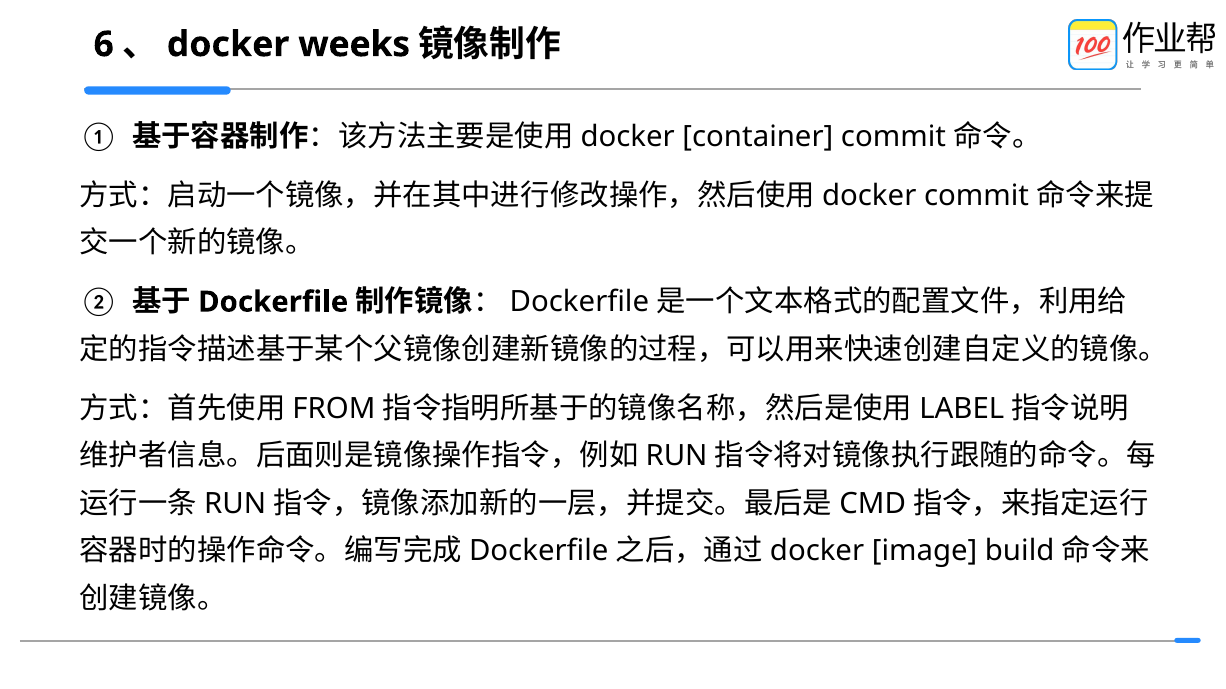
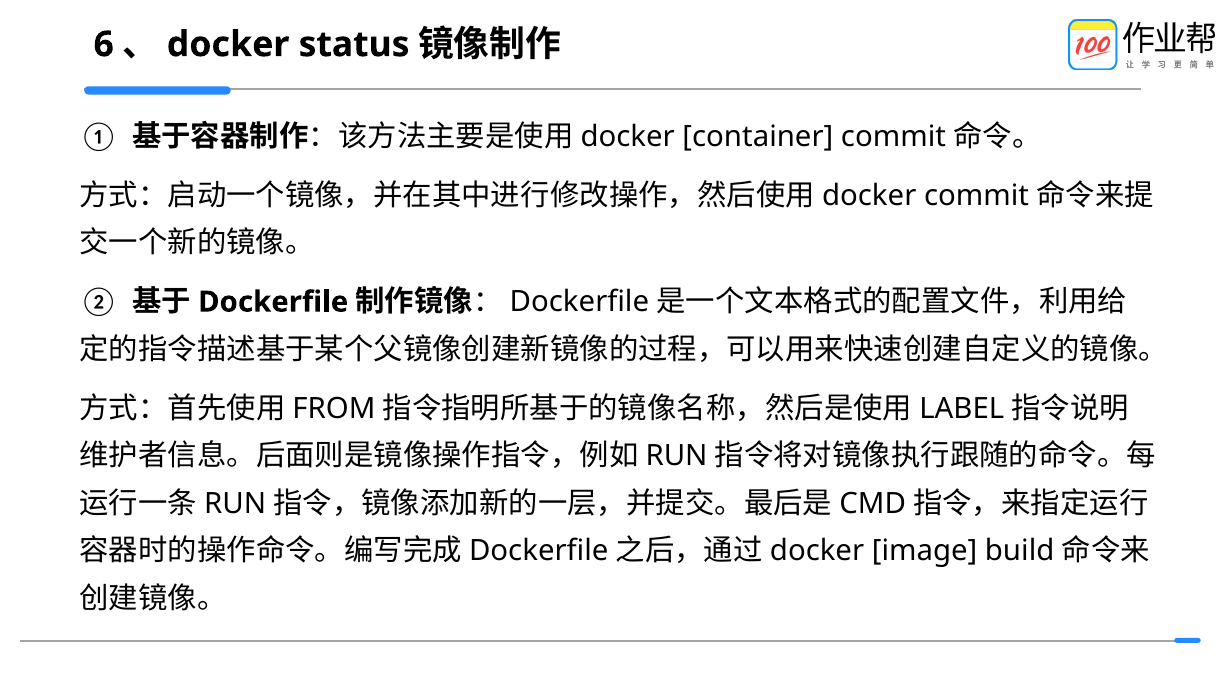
weeks: weeks -> status
